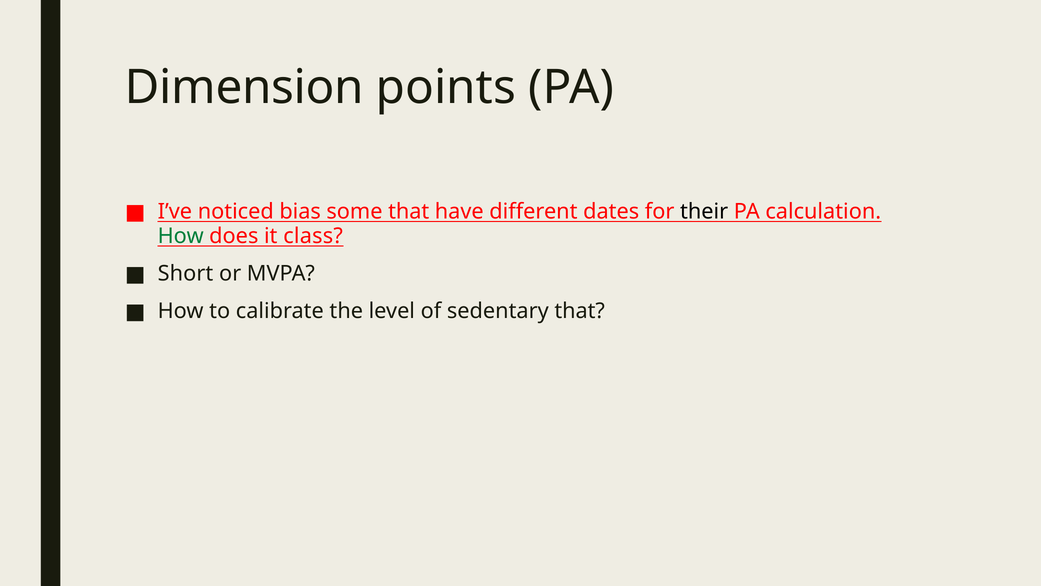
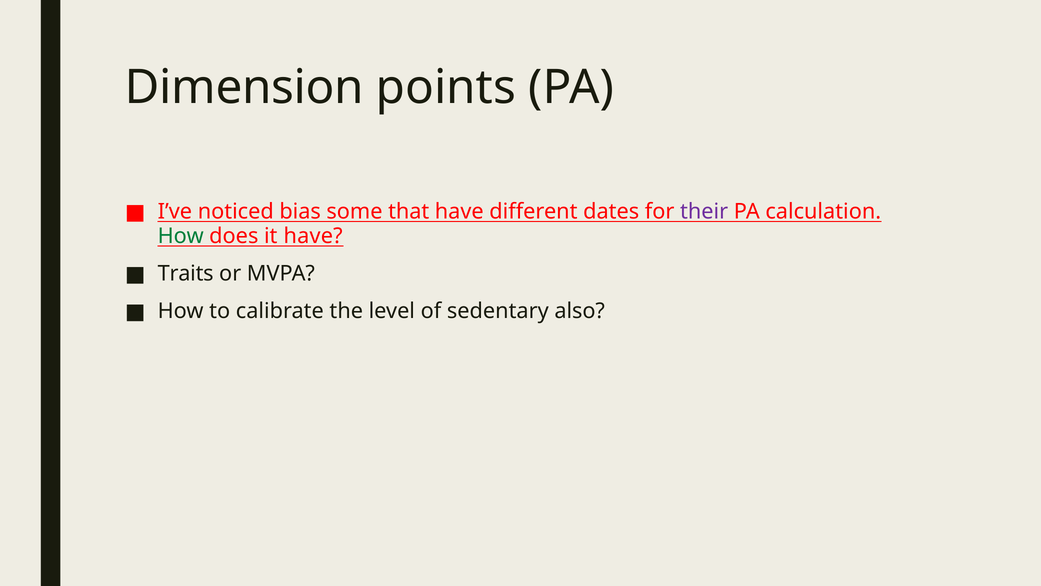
their colour: black -> purple
it class: class -> have
Short: Short -> Traits
sedentary that: that -> also
